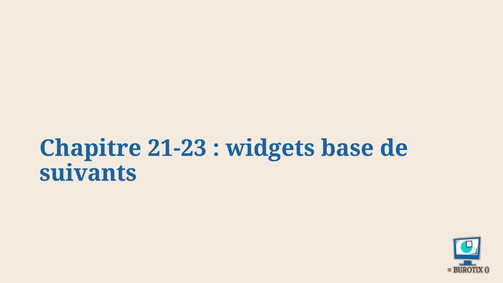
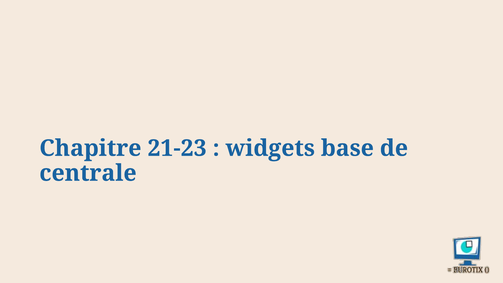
suivants: suivants -> centrale
